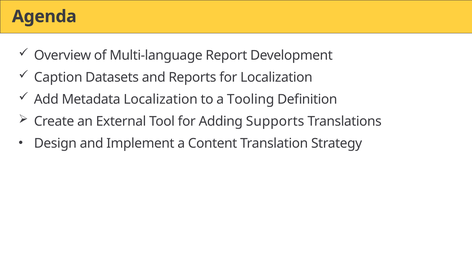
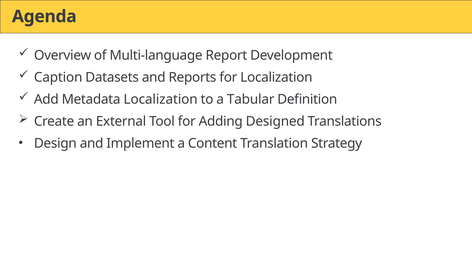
Tooling: Tooling -> Tabular
Supports: Supports -> Designed
